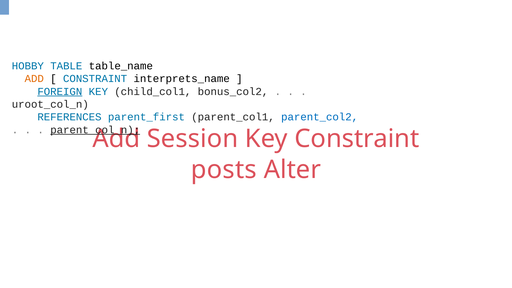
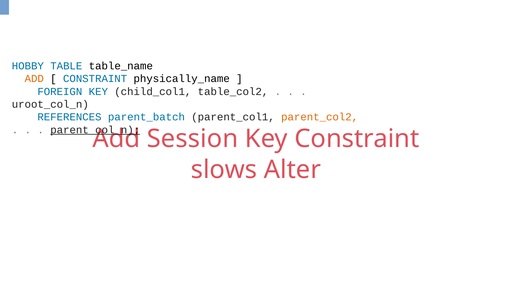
interprets_name: interprets_name -> physically_name
FOREIGN underline: present -> none
bonus_col2: bonus_col2 -> table_col2
parent_first: parent_first -> parent_batch
parent_col2 colour: blue -> orange
posts: posts -> slows
